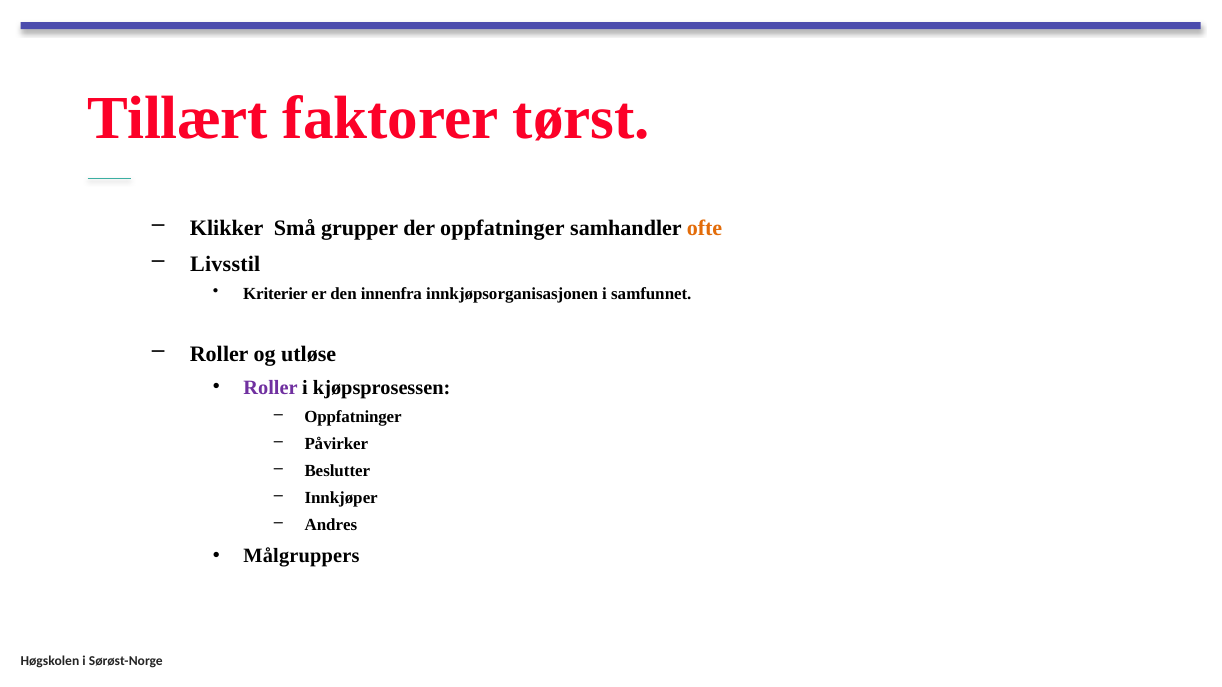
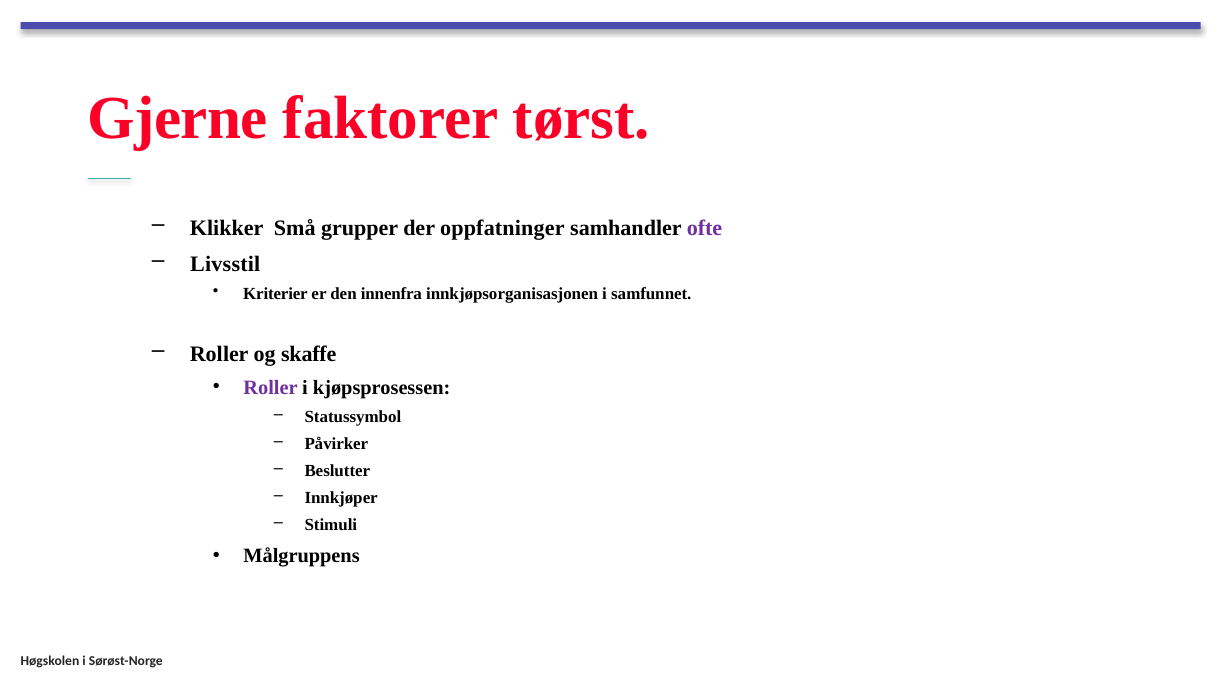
Tillært: Tillært -> Gjerne
ofte colour: orange -> purple
utløse: utløse -> skaffe
Oppfatninger at (353, 417): Oppfatninger -> Statussymbol
Andres: Andres -> Stimuli
Målgruppers: Målgruppers -> Målgruppens
